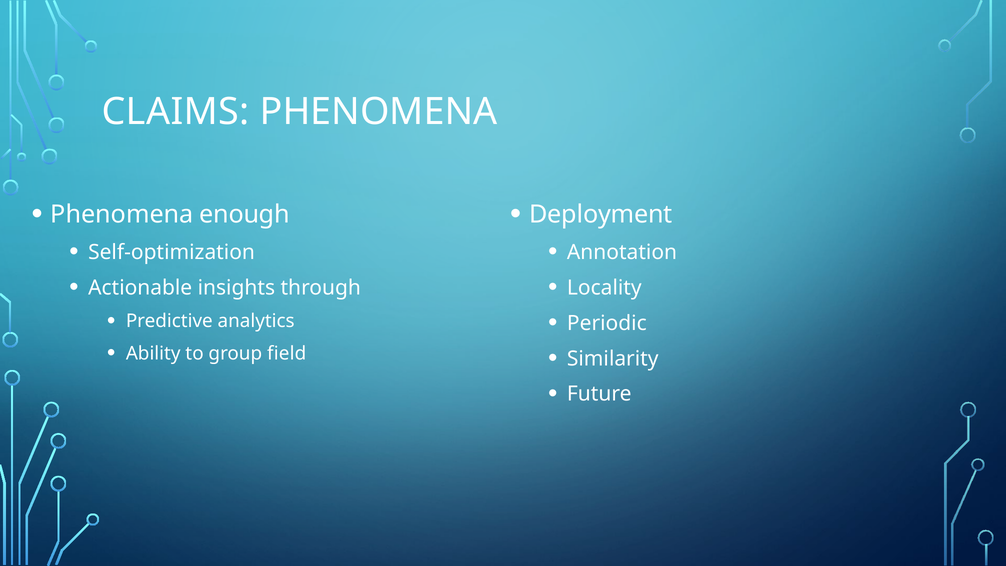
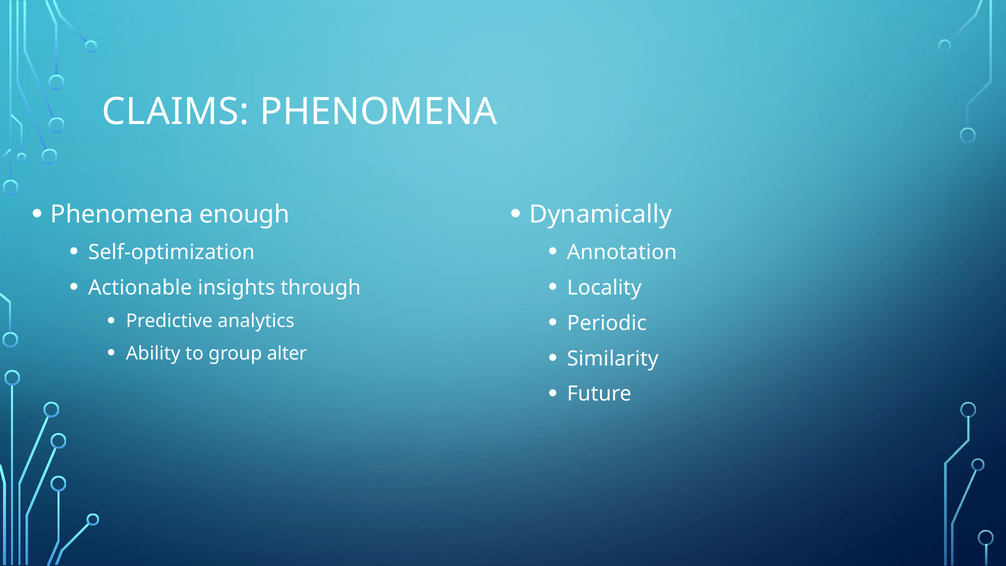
Deployment: Deployment -> Dynamically
field: field -> alter
